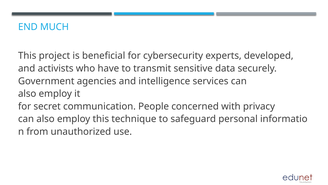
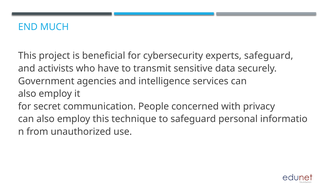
experts developed: developed -> safeguard
